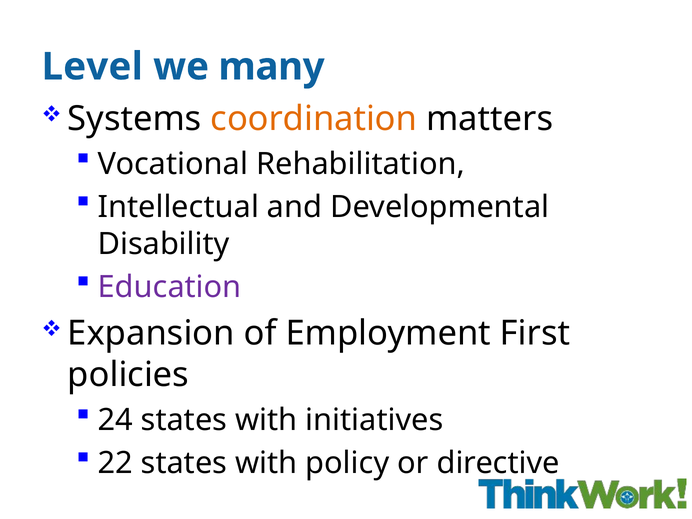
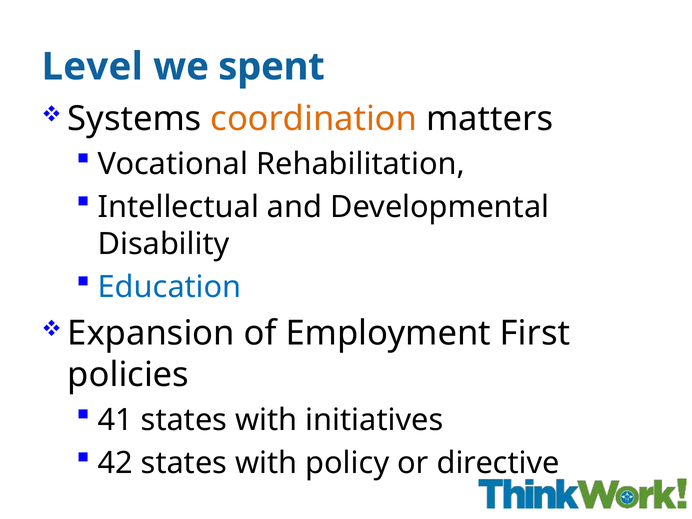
many: many -> spent
Education colour: purple -> blue
24: 24 -> 41
22: 22 -> 42
